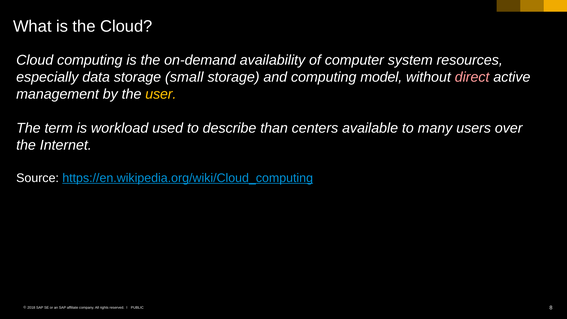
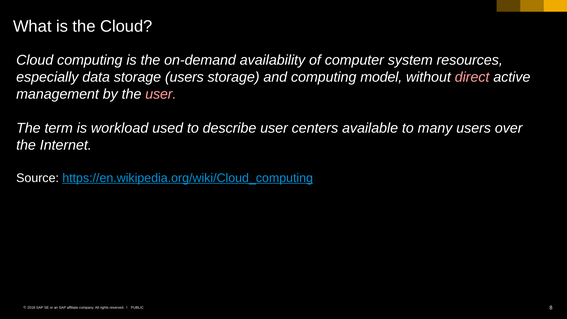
storage small: small -> users
user at (161, 94) colour: yellow -> pink
describe than: than -> user
